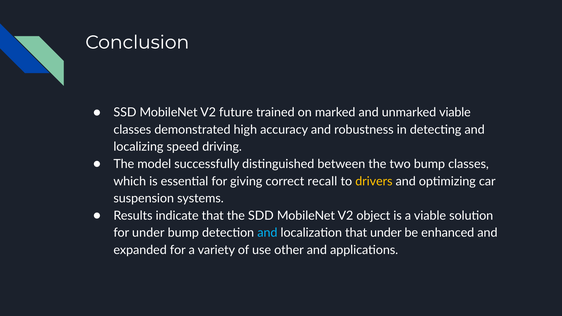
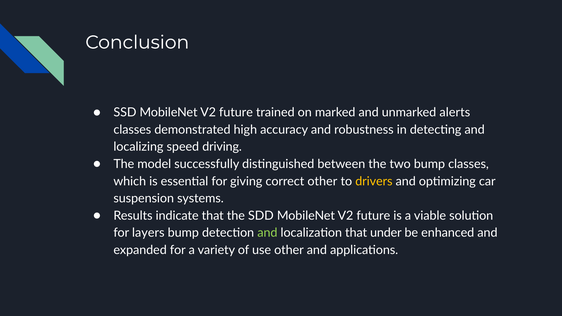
unmarked viable: viable -> alerts
correct recall: recall -> other
SDD MobileNet V2 object: object -> future
for under: under -> layers
and at (267, 233) colour: light blue -> light green
